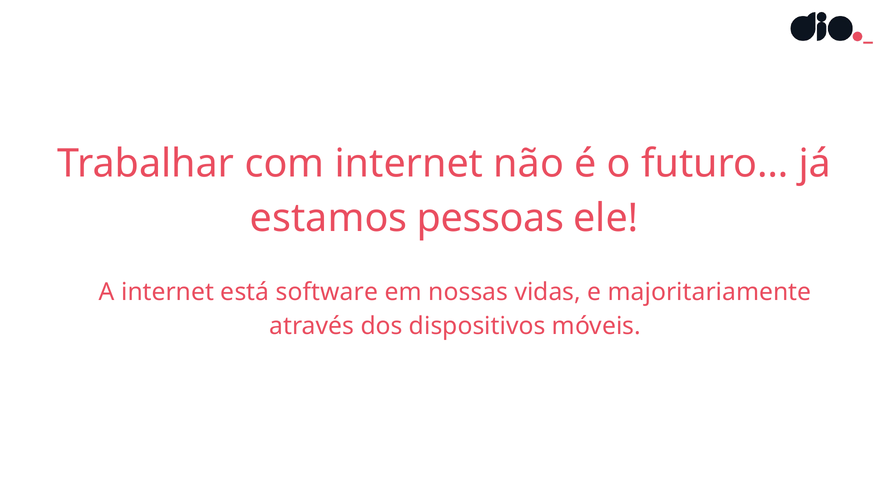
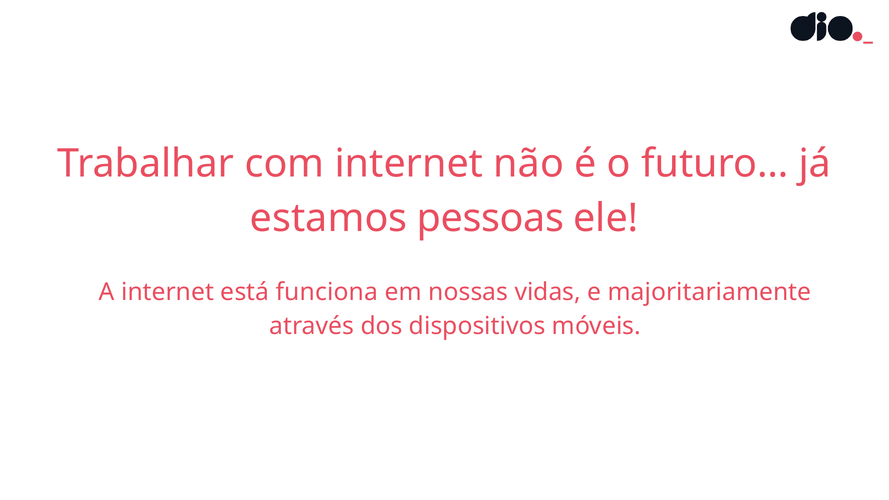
software: software -> funciona
